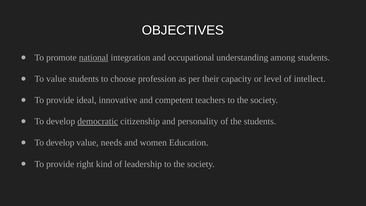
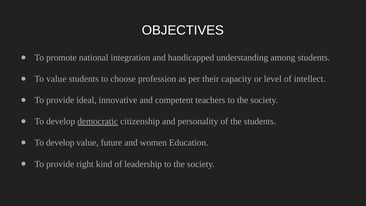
national underline: present -> none
occupational: occupational -> handicapped
needs: needs -> future
